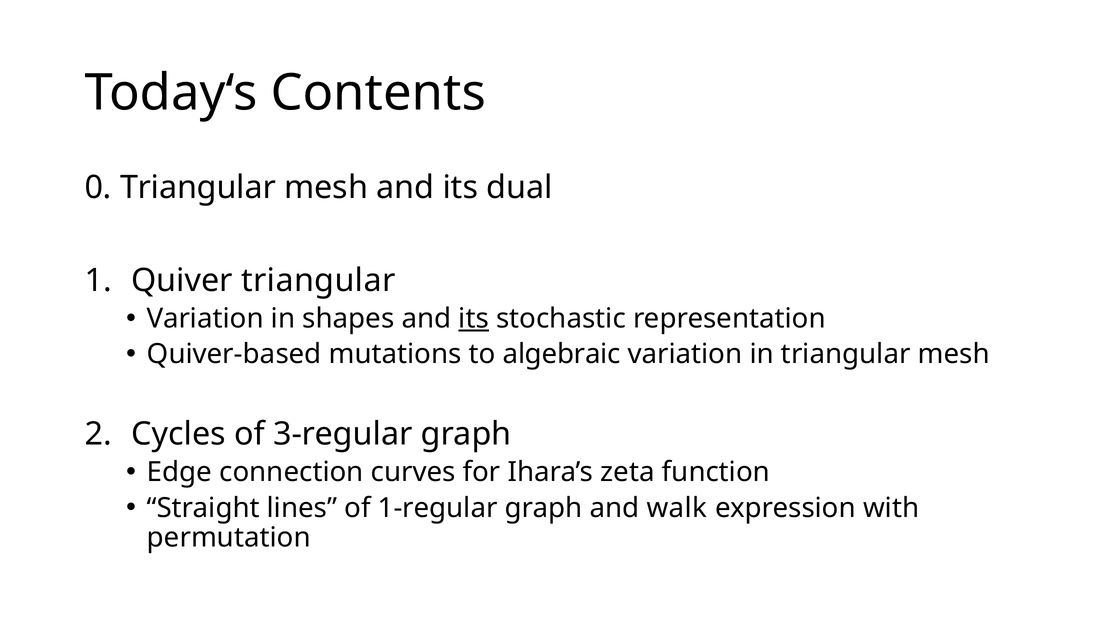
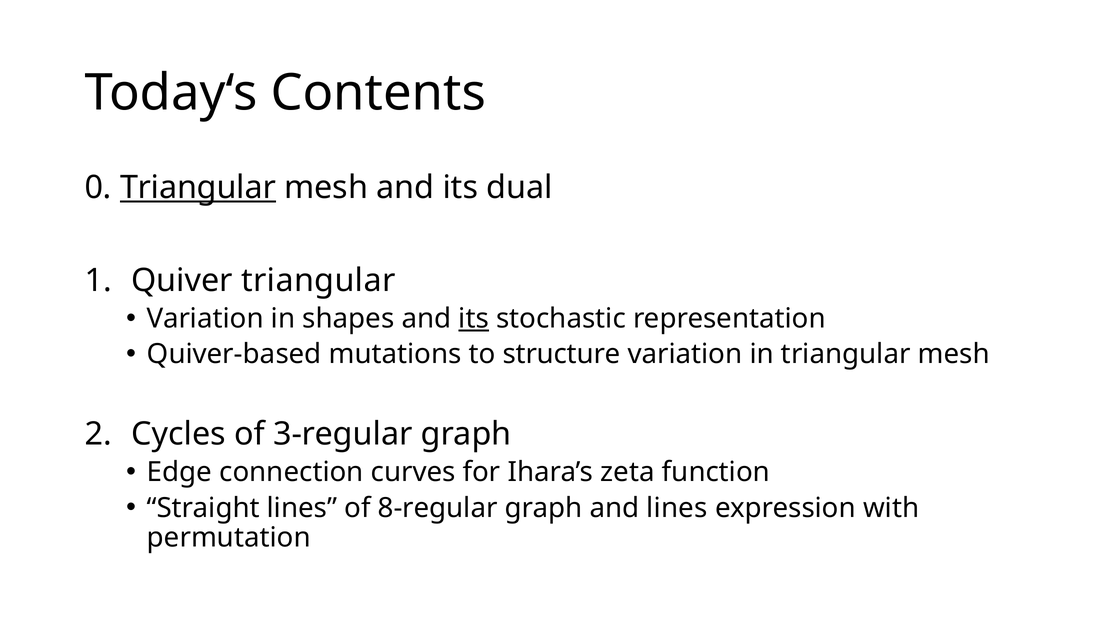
Triangular at (198, 187) underline: none -> present
algebraic: algebraic -> structure
1-regular: 1-regular -> 8-regular
and walk: walk -> lines
